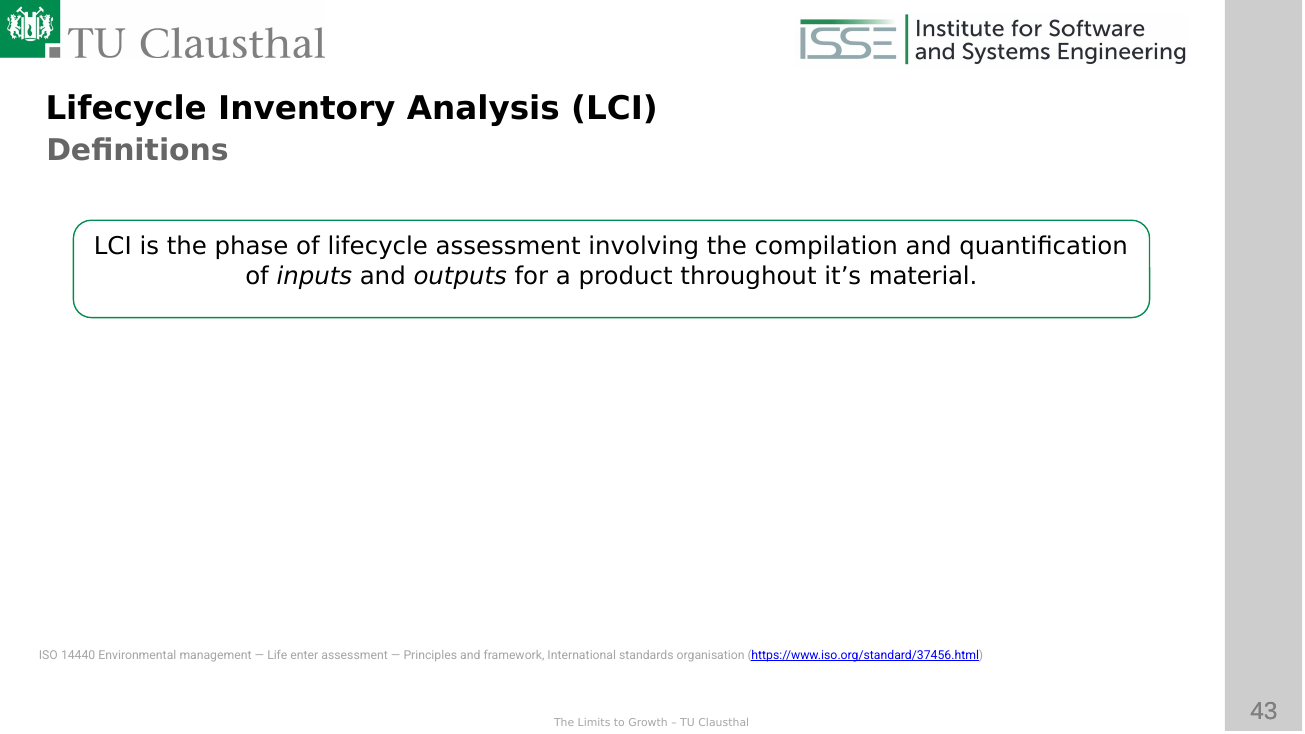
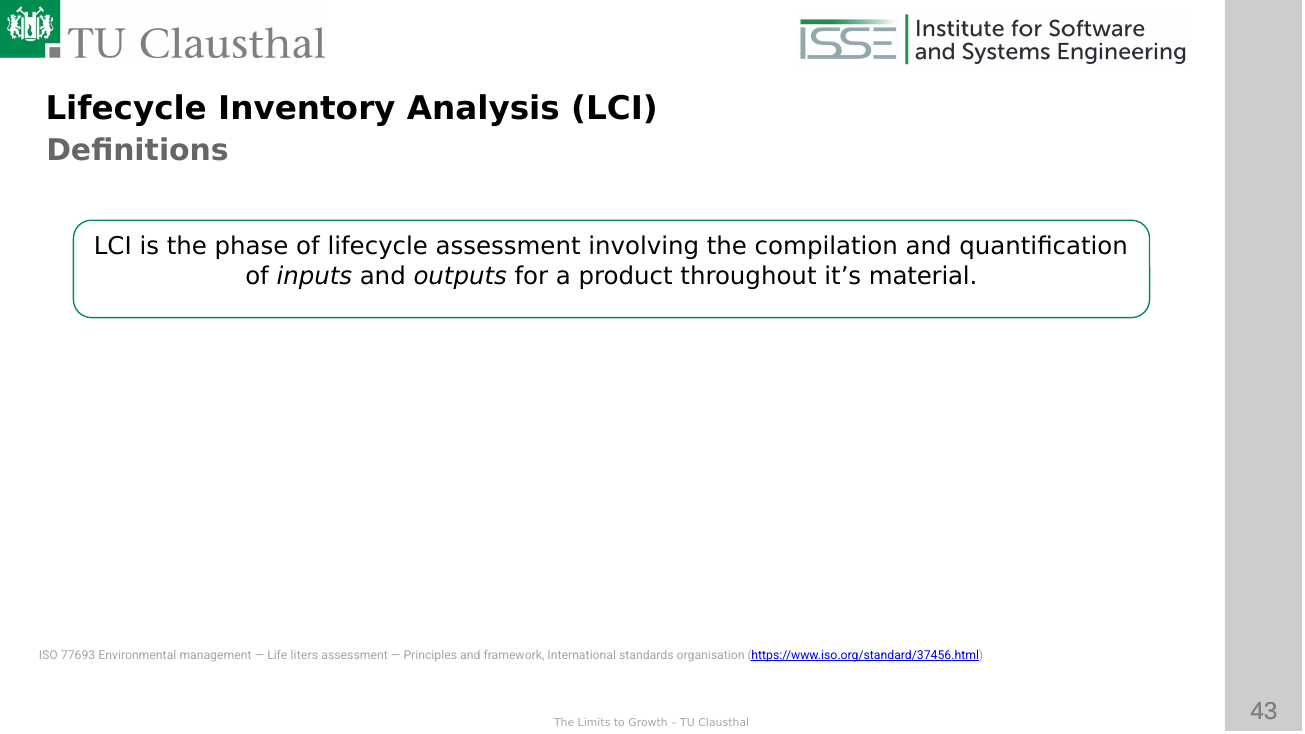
14440: 14440 -> 77693
enter: enter -> liters
